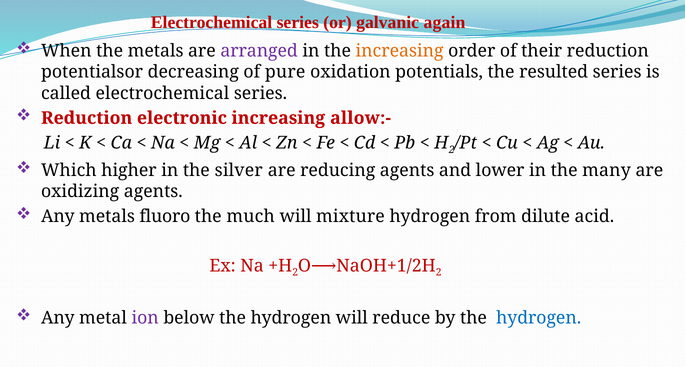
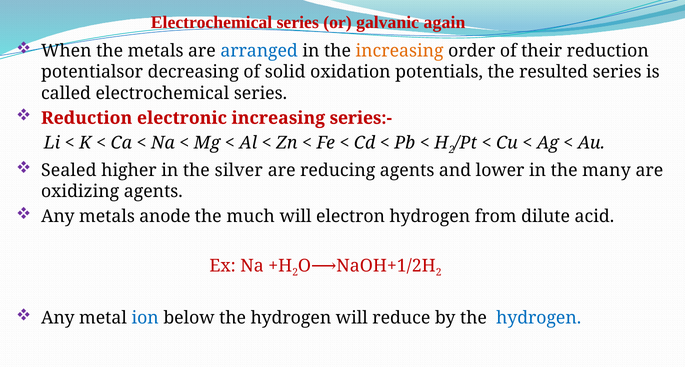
arranged colour: purple -> blue
pure: pure -> solid
allow:-: allow:- -> series:-
Which: Which -> Sealed
fluoro: fluoro -> anode
mixture: mixture -> electron
ion colour: purple -> blue
